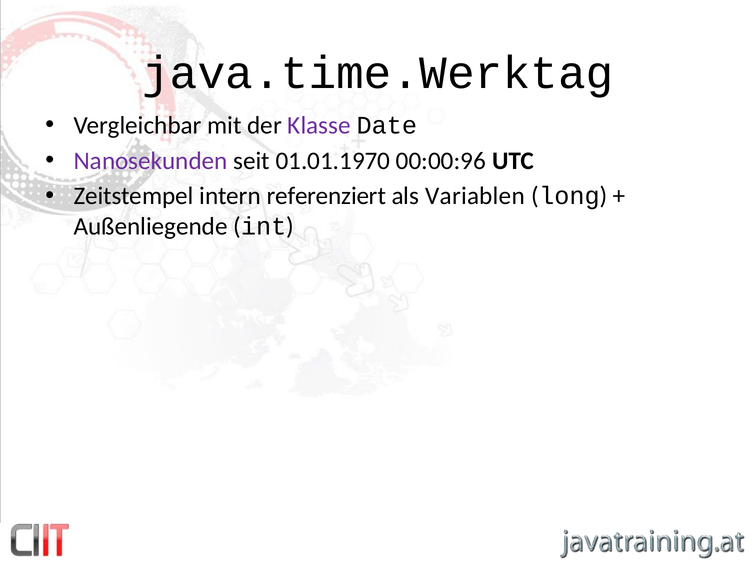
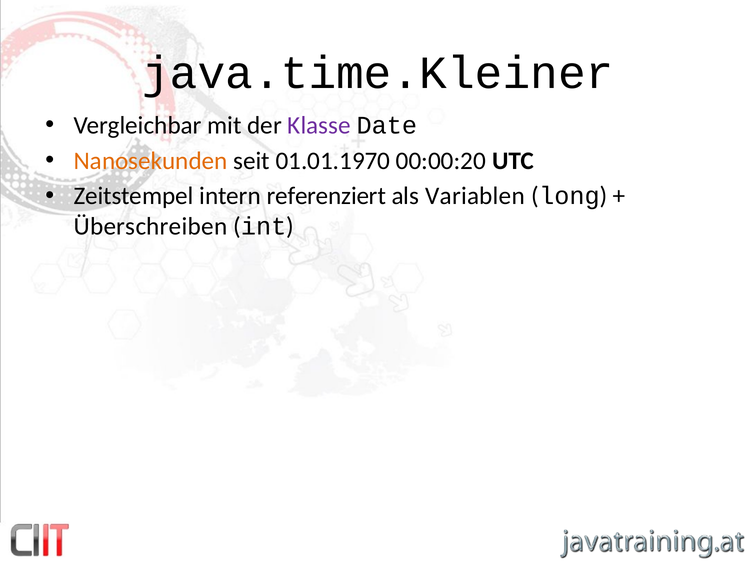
java.time.Werktag: java.time.Werktag -> java.time.Kleiner
Nanosekunden colour: purple -> orange
00:00:96: 00:00:96 -> 00:00:20
Außenliegende: Außenliegende -> Überschreiben
